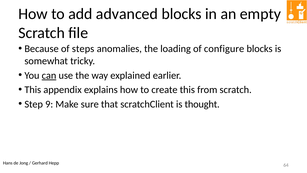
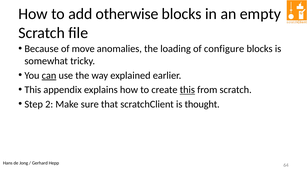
advanced: advanced -> otherwise
steps: steps -> move
this at (187, 90) underline: none -> present
9: 9 -> 2
